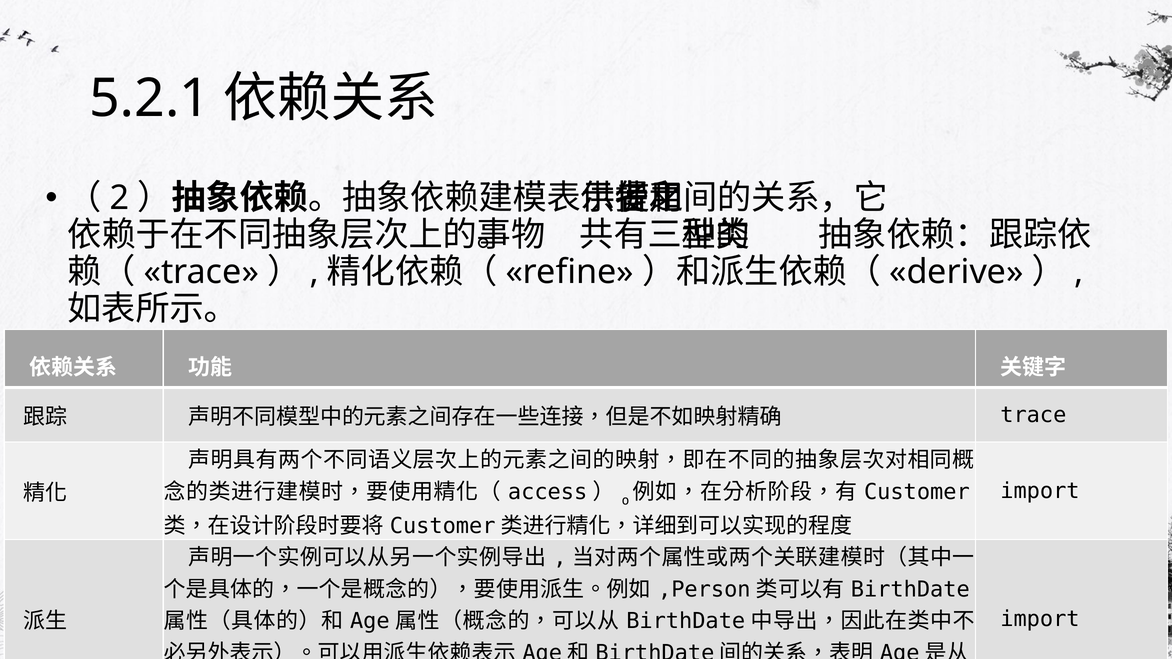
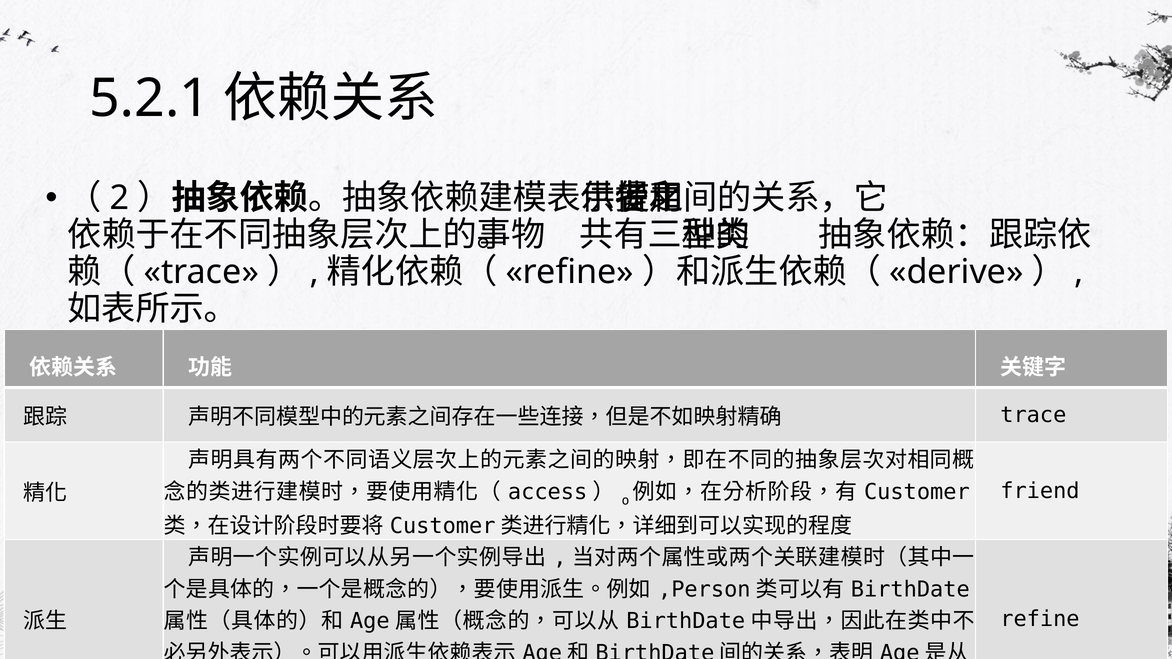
import at (1040, 491): import -> friend
import at (1040, 619): import -> refine
